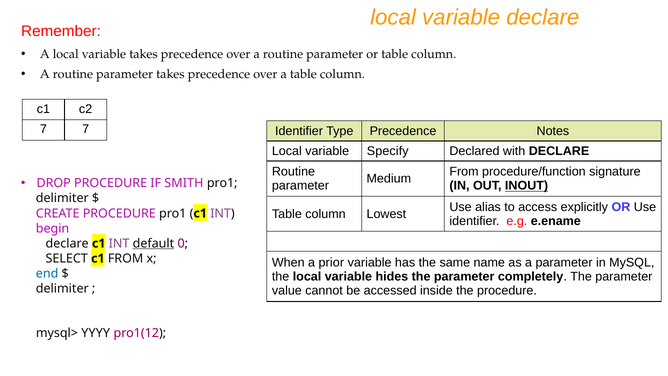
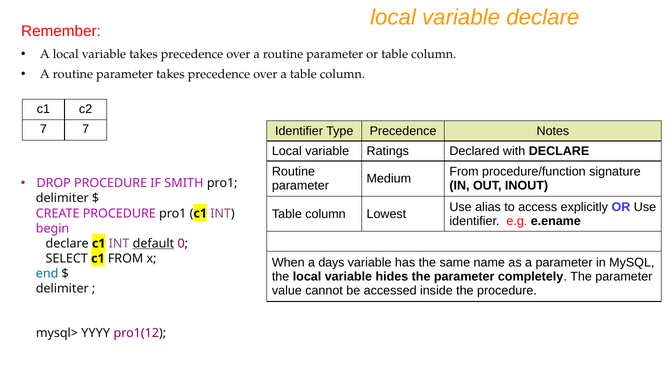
Specify: Specify -> Ratings
INOUT underline: present -> none
prior: prior -> days
